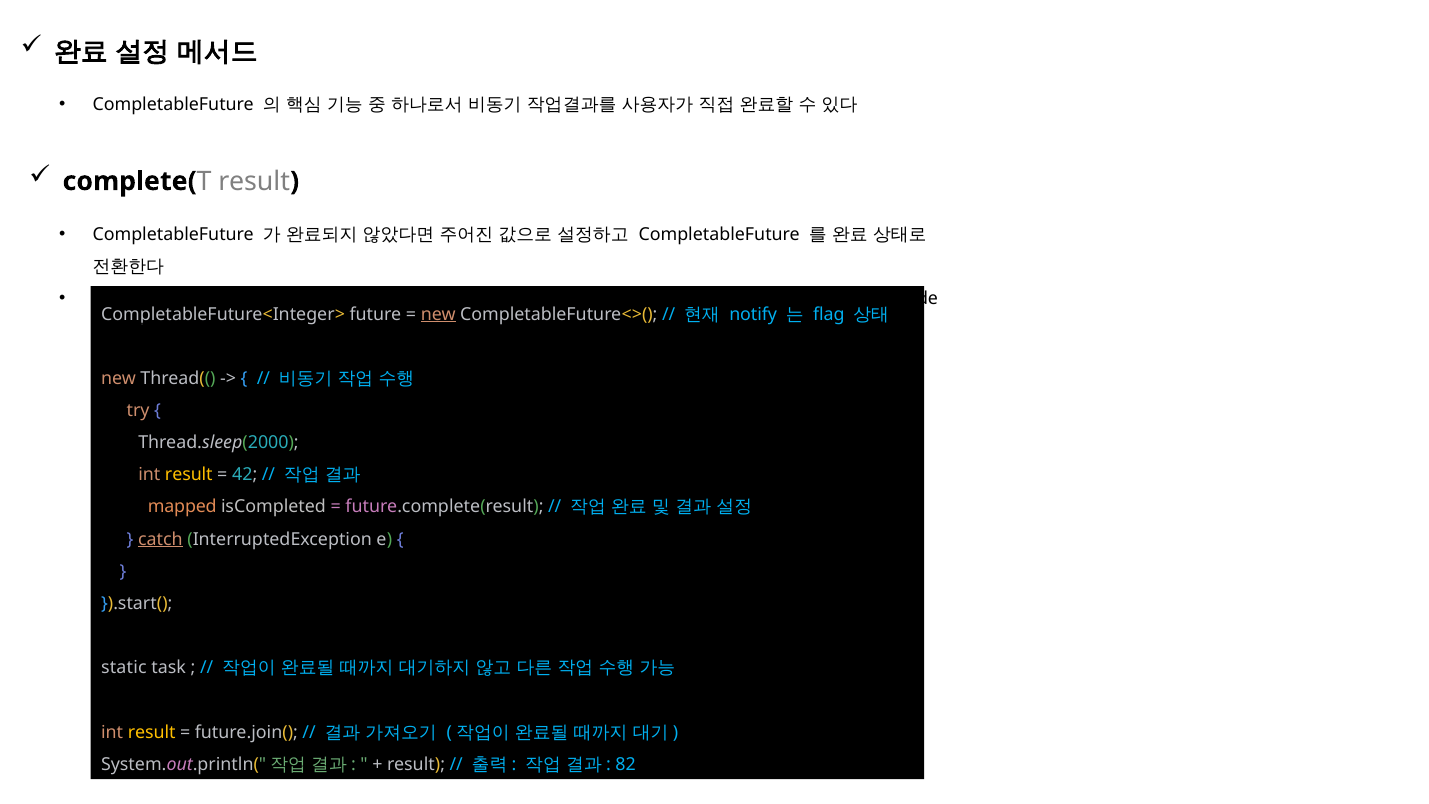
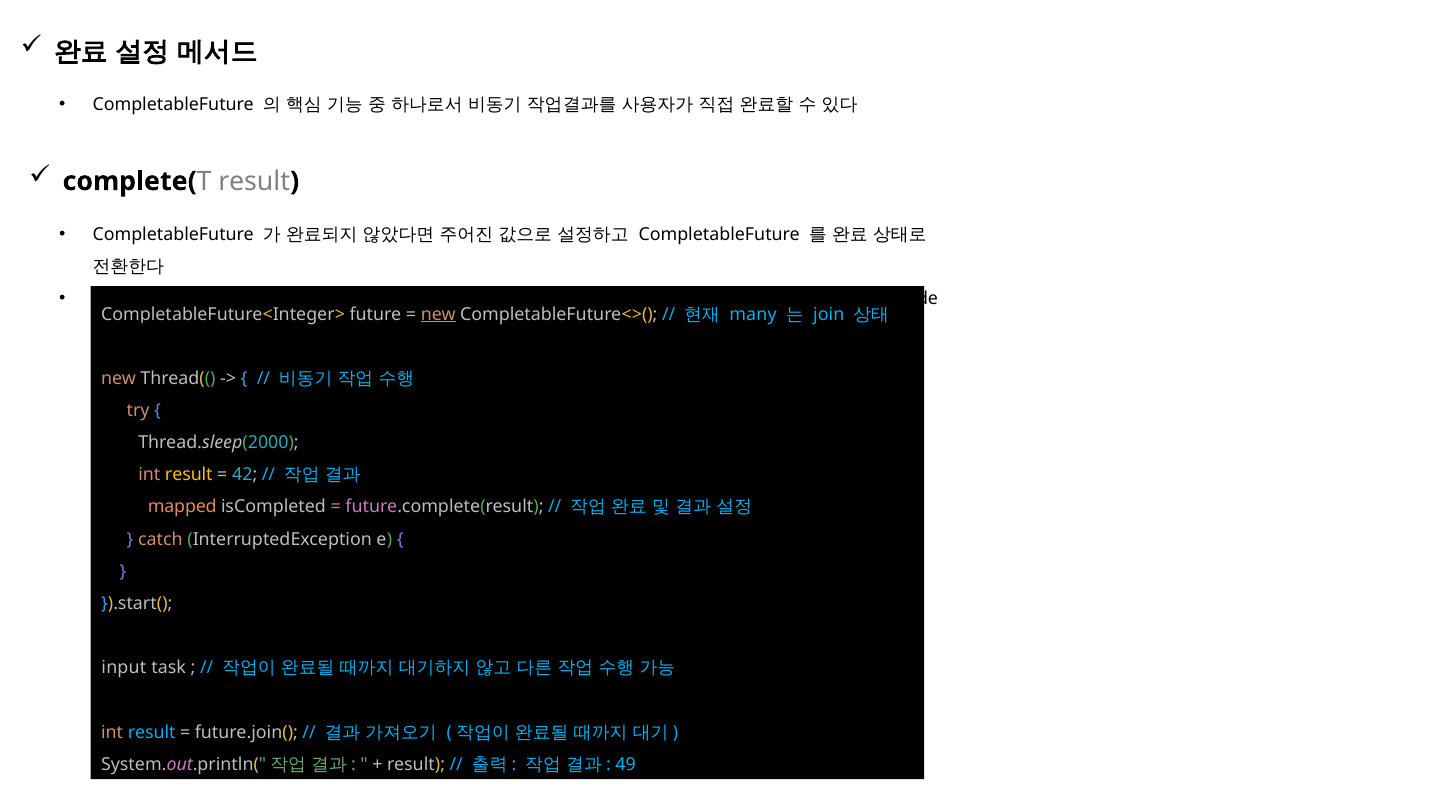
notify: notify -> many
flag: flag -> join
catch underline: present -> none
static: static -> input
result at (152, 732) colour: yellow -> light blue
82: 82 -> 49
